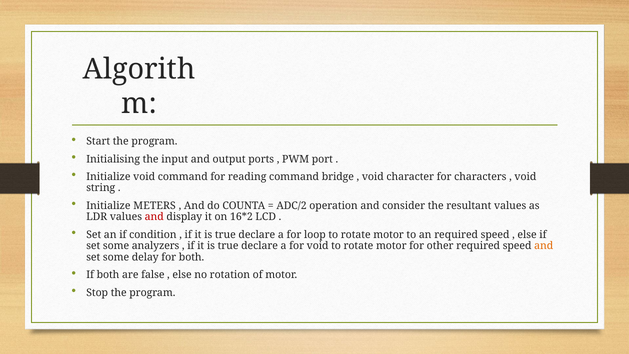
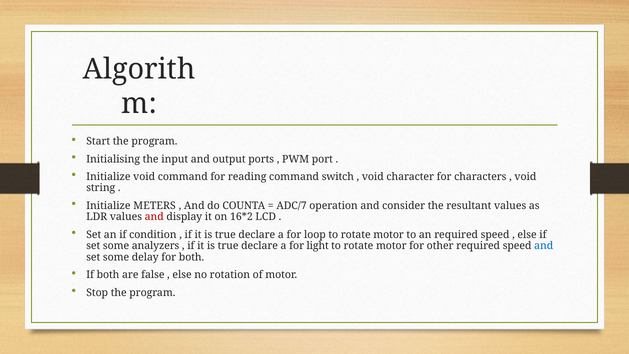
bridge: bridge -> switch
ADC/2: ADC/2 -> ADC/7
for void: void -> light
and at (544, 246) colour: orange -> blue
